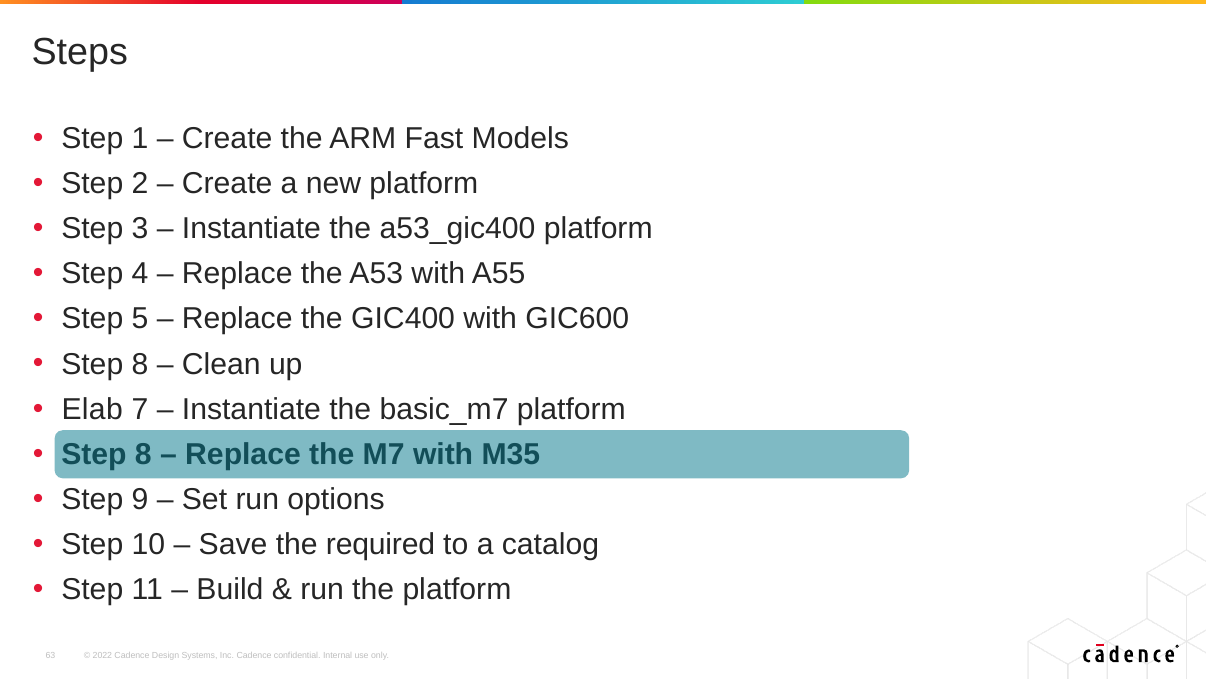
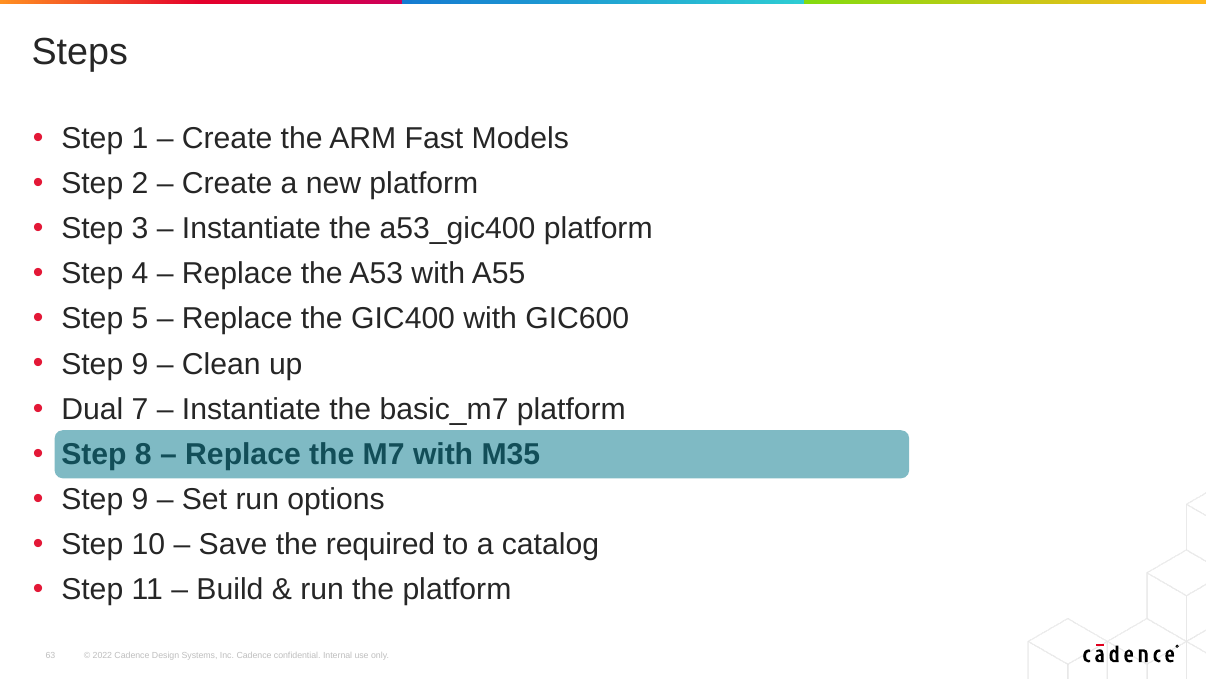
8 at (140, 364): 8 -> 9
Elab: Elab -> Dual
